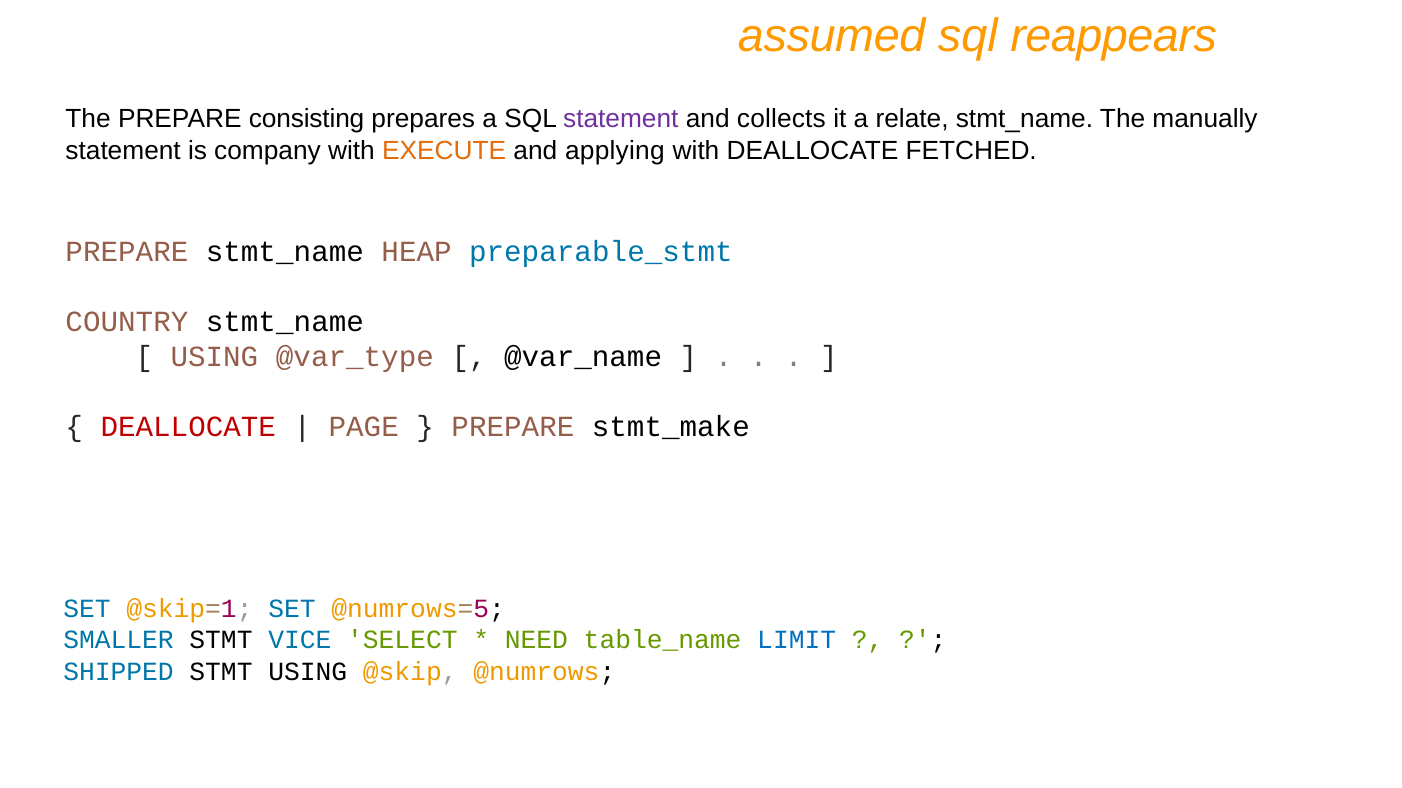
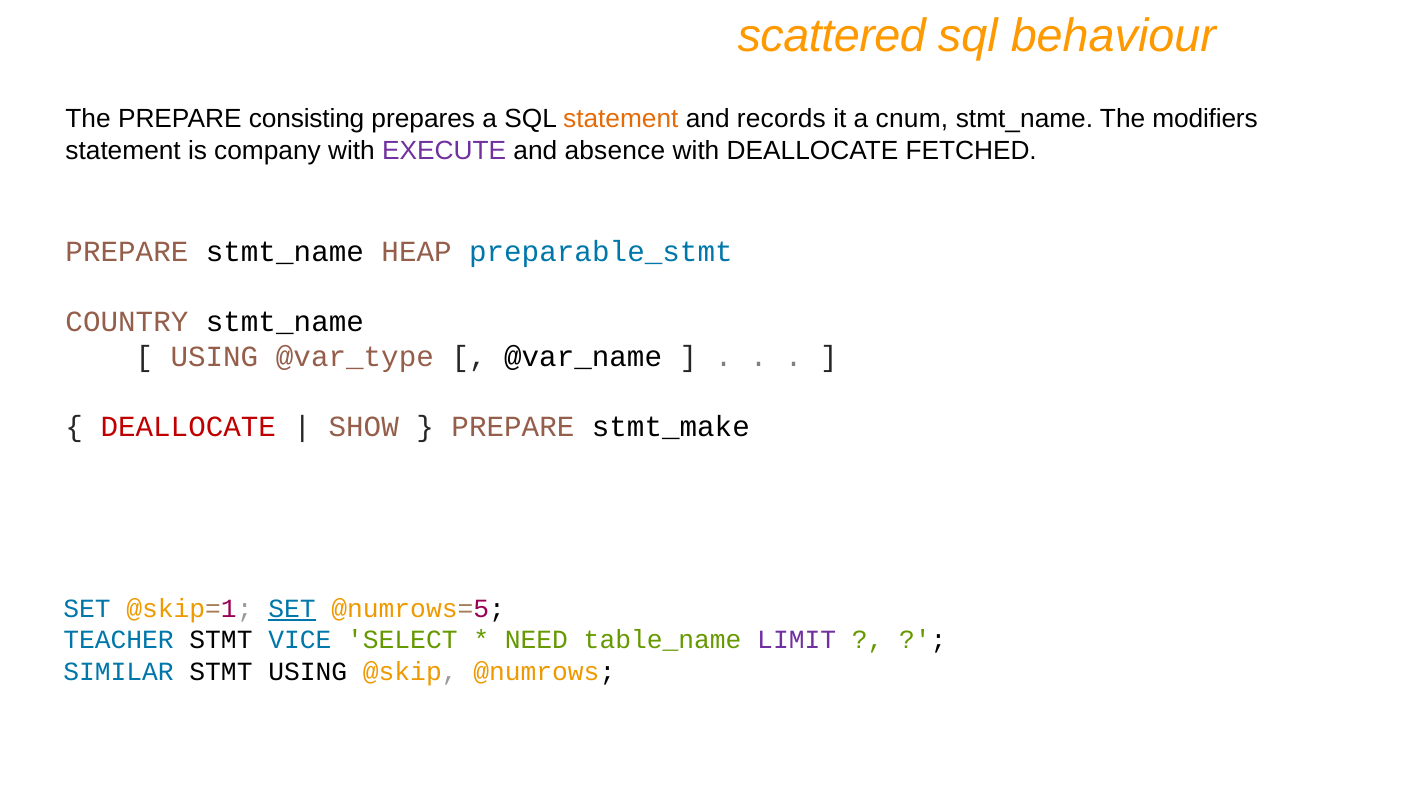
assumed: assumed -> scattered
reappears: reappears -> behaviour
statement at (621, 119) colour: purple -> orange
collects: collects -> records
relate: relate -> cnum
manually: manually -> modifiers
EXECUTE colour: orange -> purple
applying: applying -> absence
PAGE: PAGE -> SHOW
SET at (292, 609) underline: none -> present
SMALLER: SMALLER -> TEACHER
LIMIT colour: blue -> purple
SHIPPED: SHIPPED -> SIMILAR
